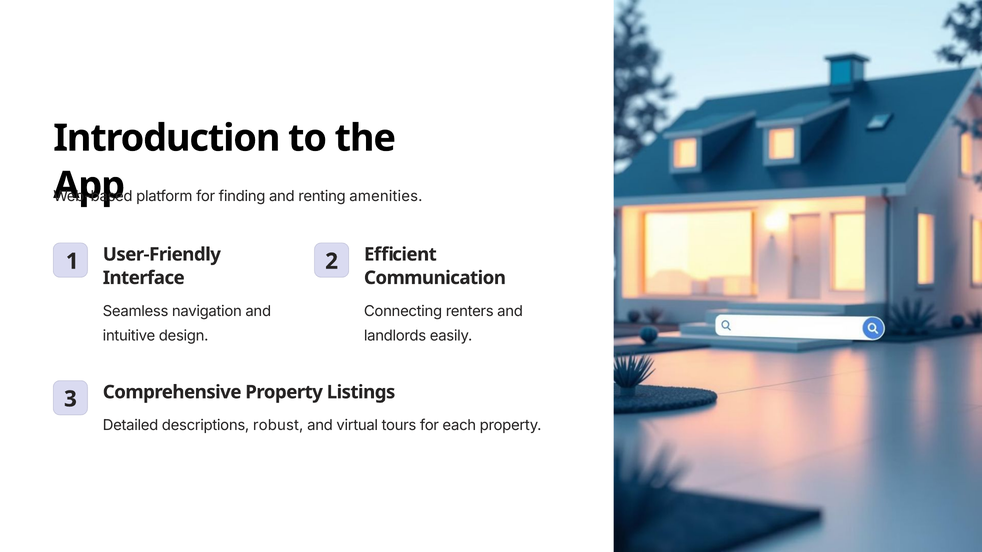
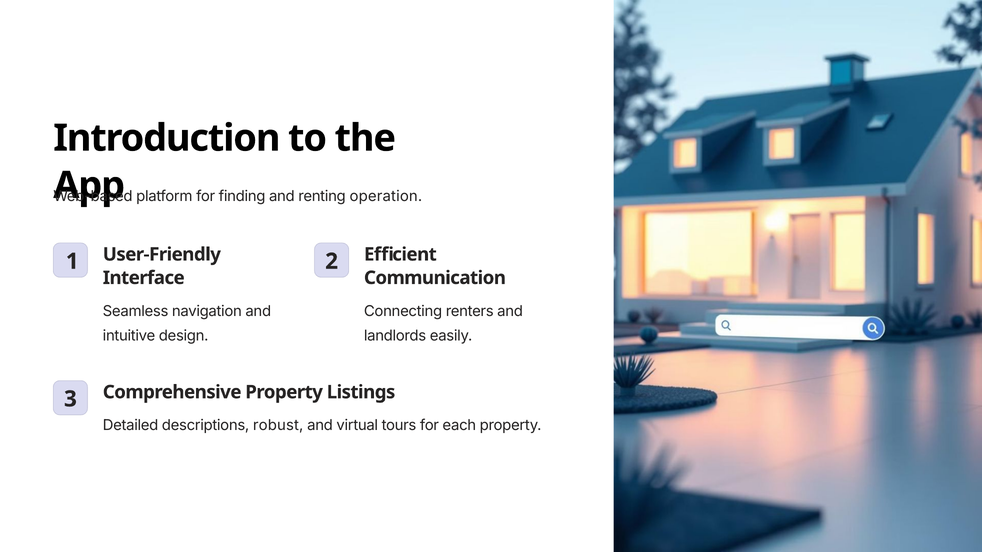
amenities: amenities -> operation
